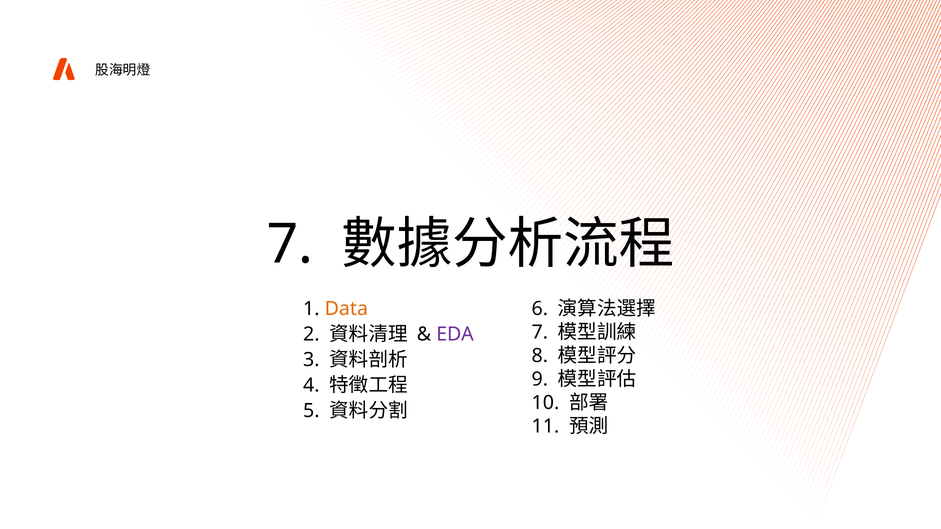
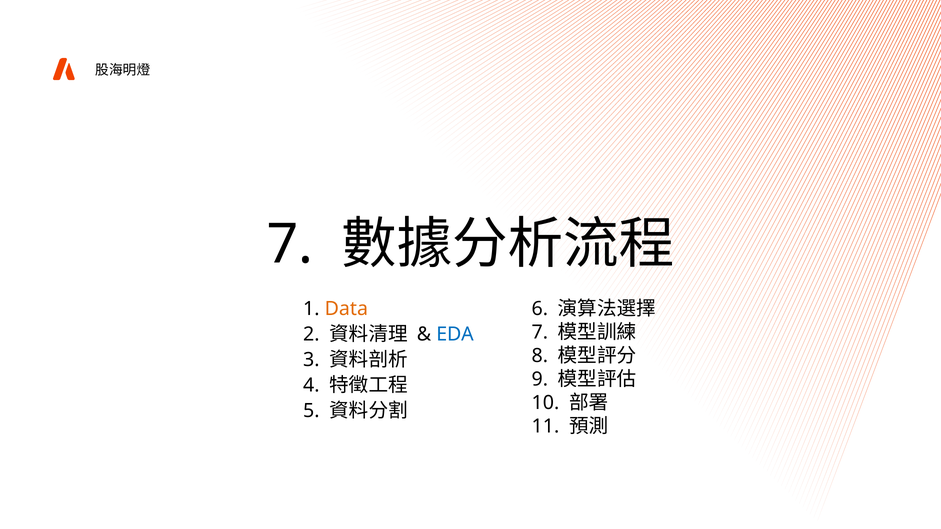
EDA colour: purple -> blue
